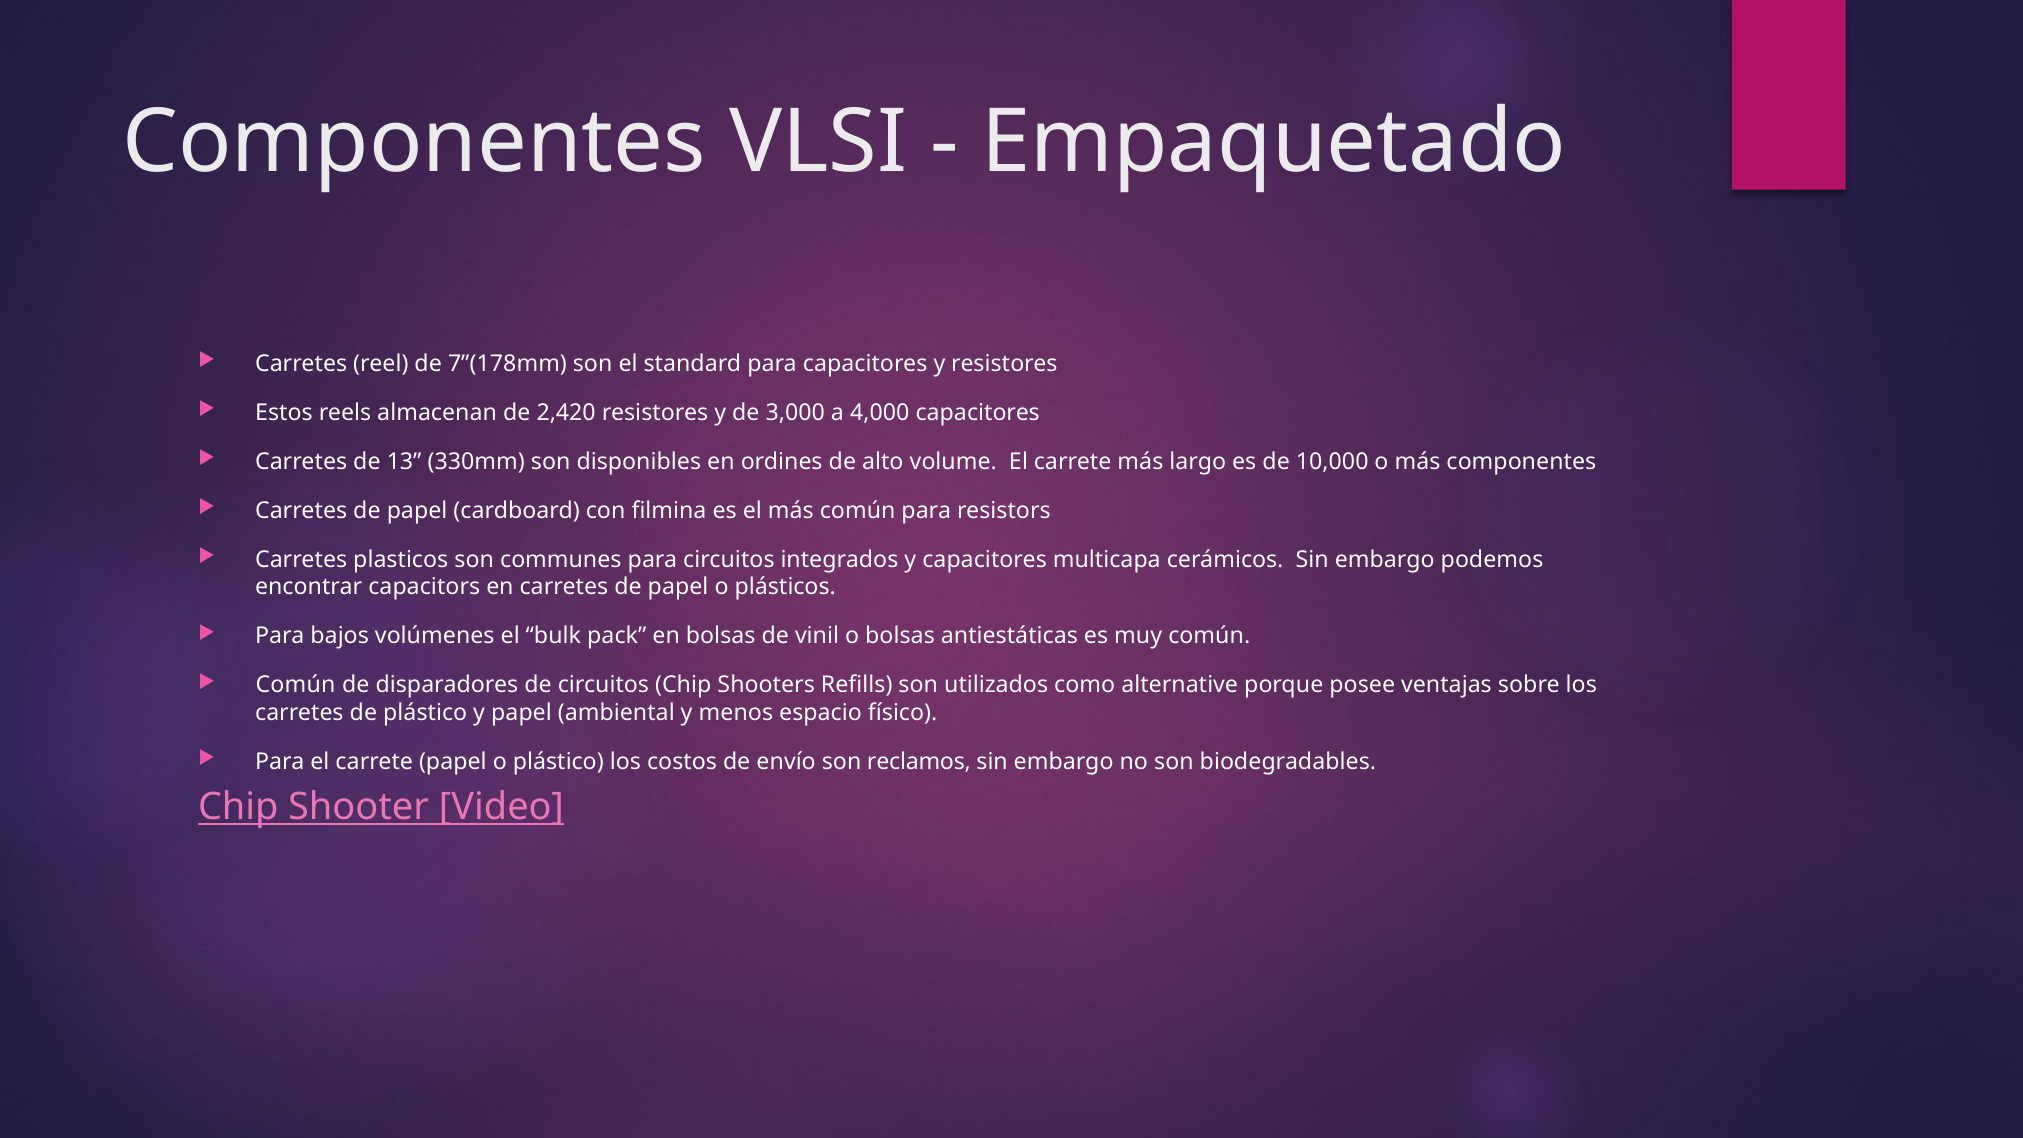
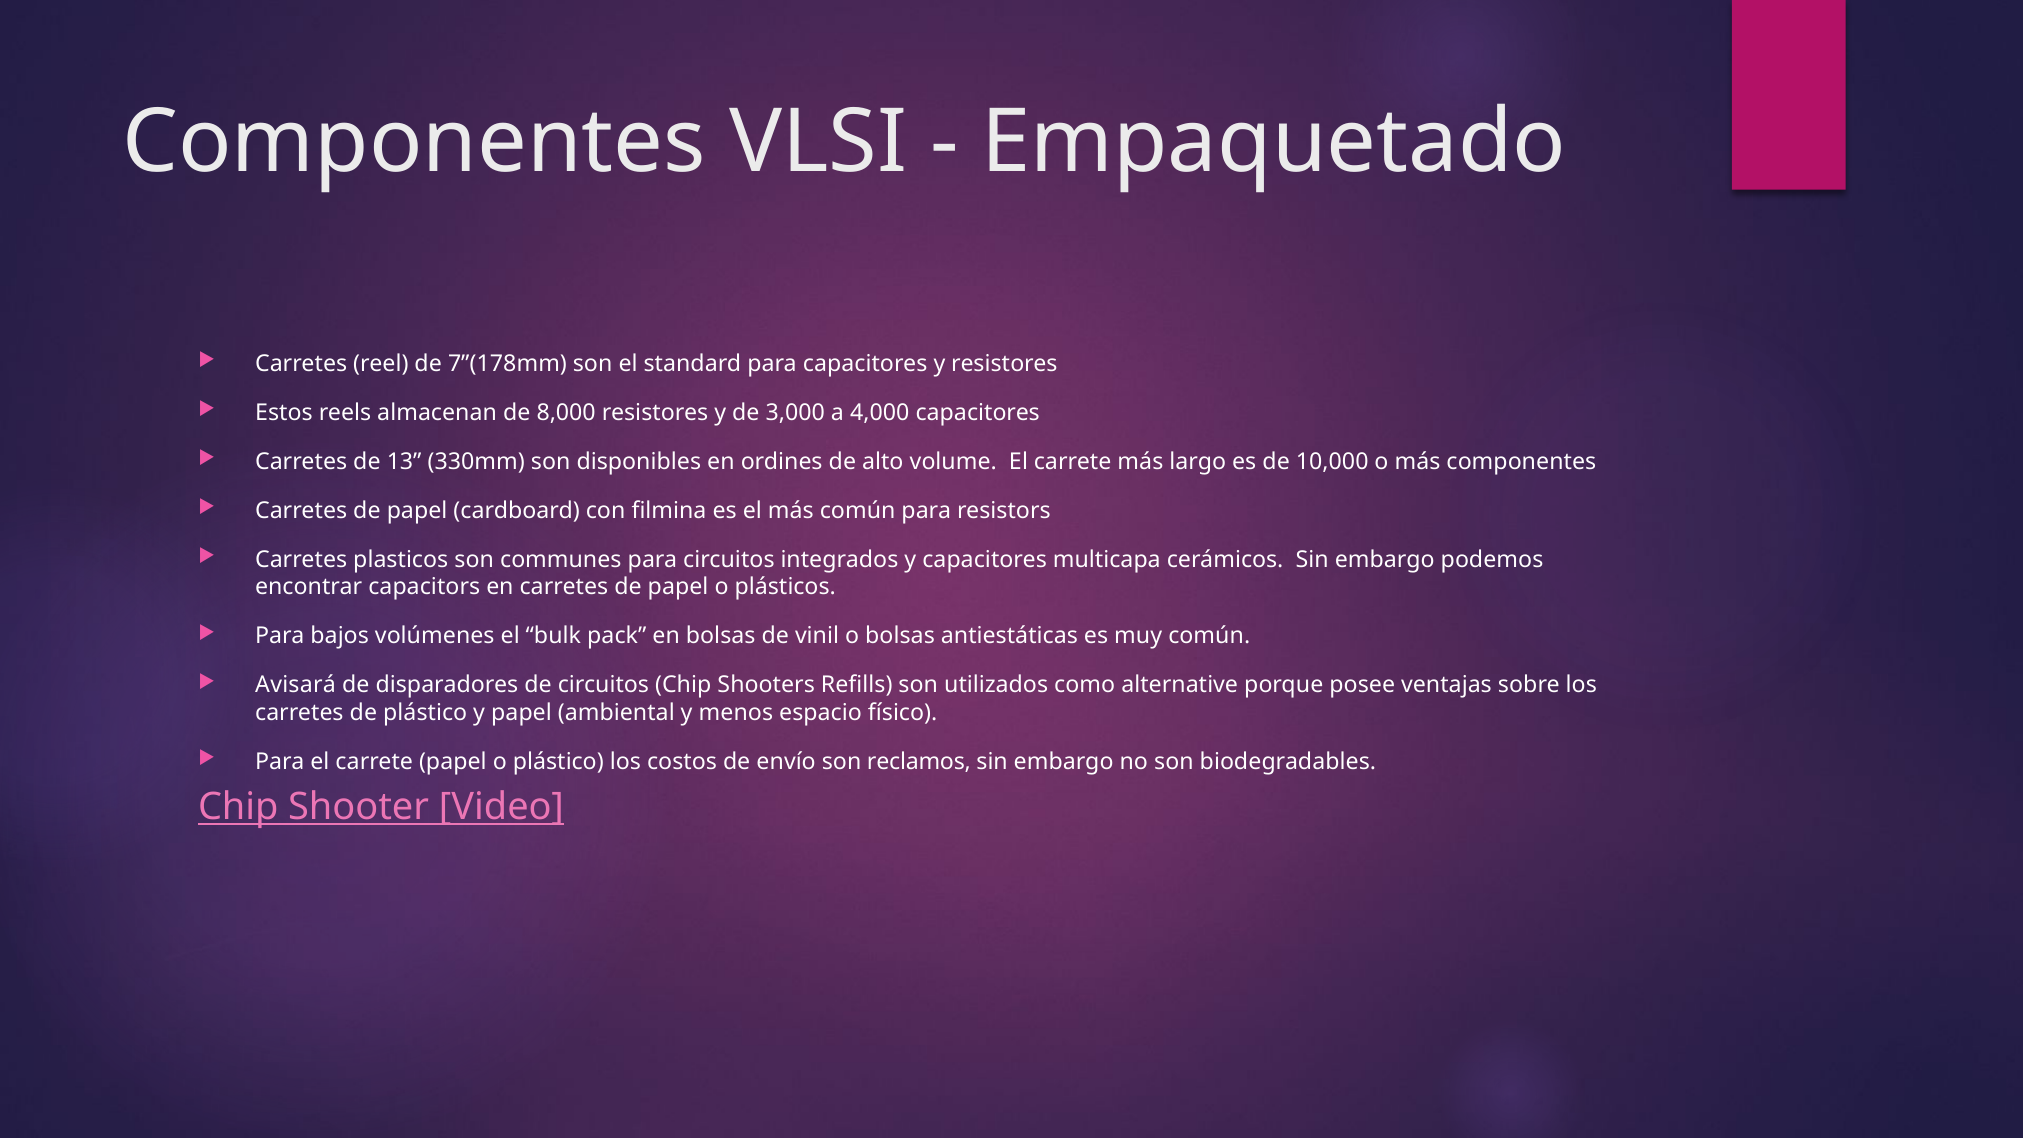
2,420: 2,420 -> 8,000
Común at (296, 685): Común -> Avisará
